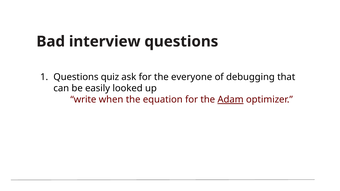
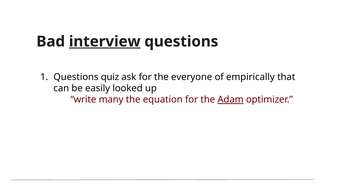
interview underline: none -> present
debugging: debugging -> empirically
when: when -> many
